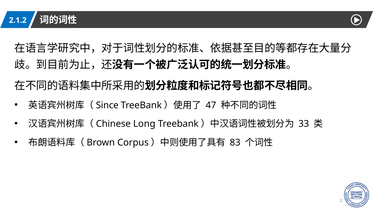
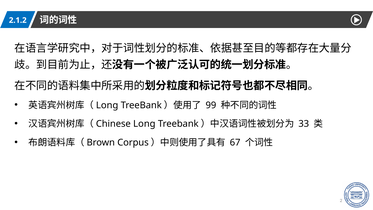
Since at (107, 105): Since -> Long
47: 47 -> 99
83: 83 -> 67
